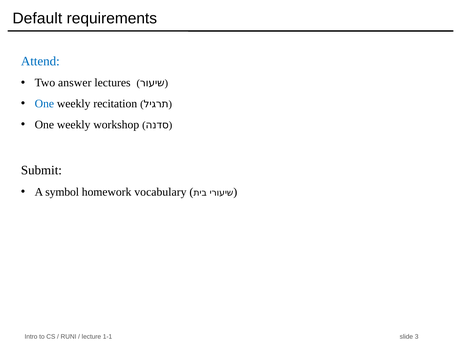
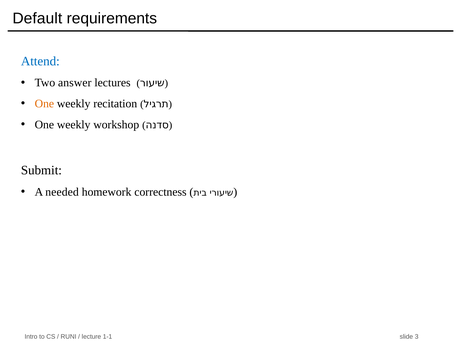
One at (44, 104) colour: blue -> orange
symbol: symbol -> needed
vocabulary: vocabulary -> correctness
